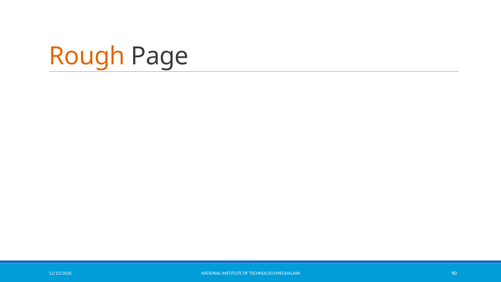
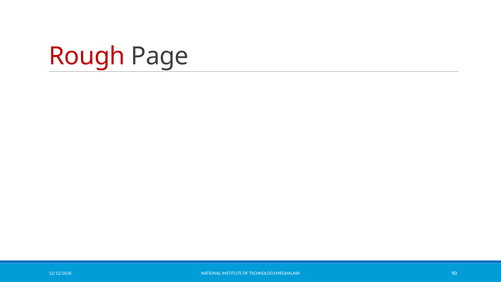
Rough colour: orange -> red
